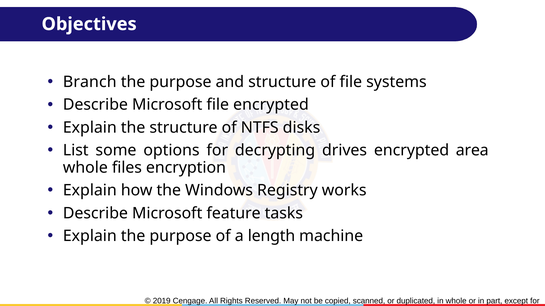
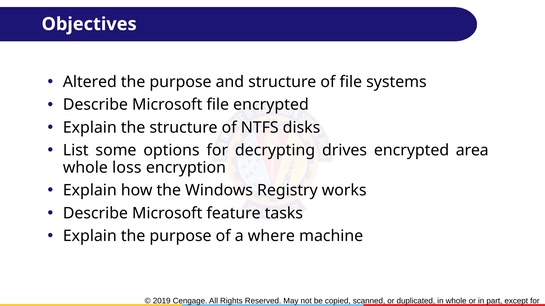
Branch: Branch -> Altered
files: files -> loss
length: length -> where
